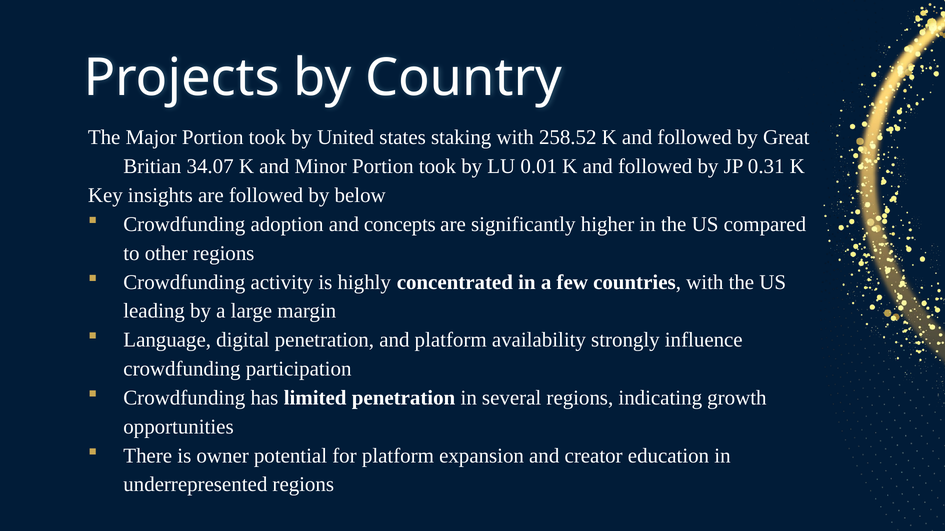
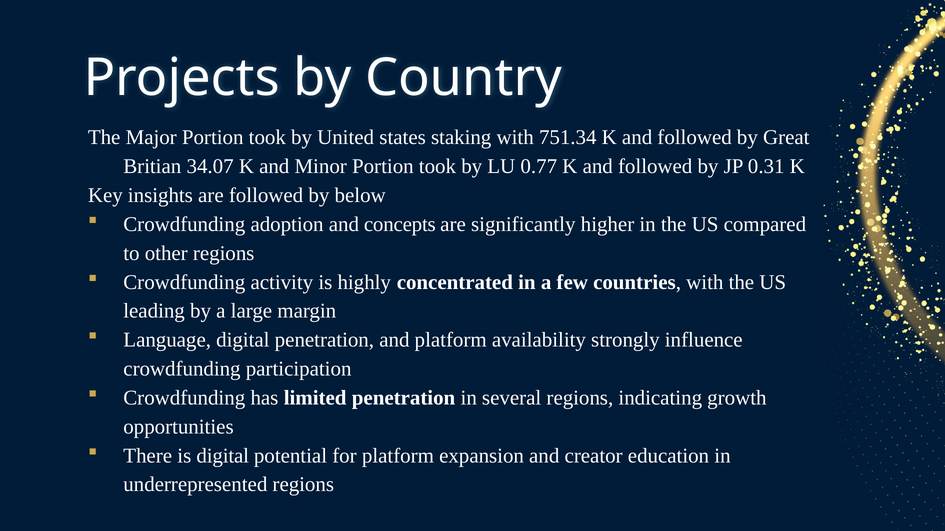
258.52: 258.52 -> 751.34
0.01: 0.01 -> 0.77
is owner: owner -> digital
